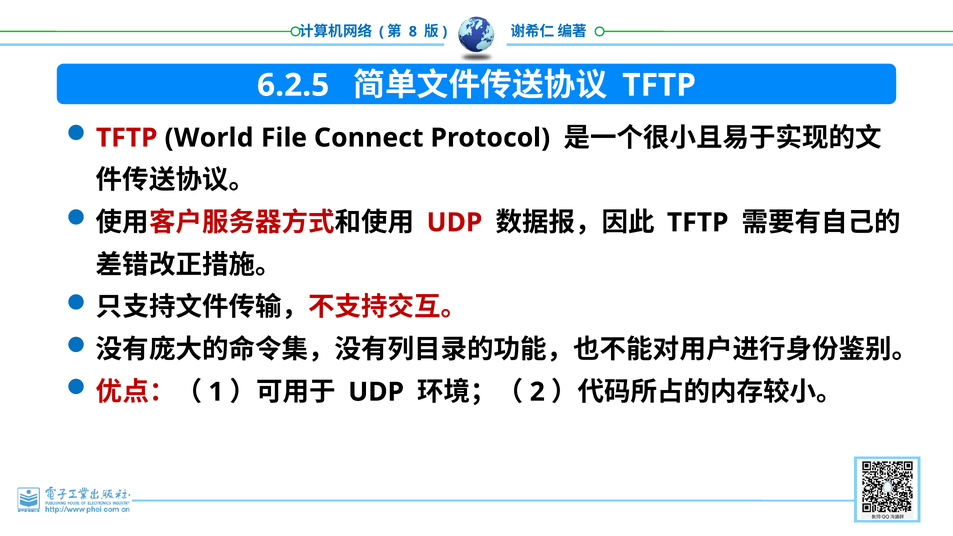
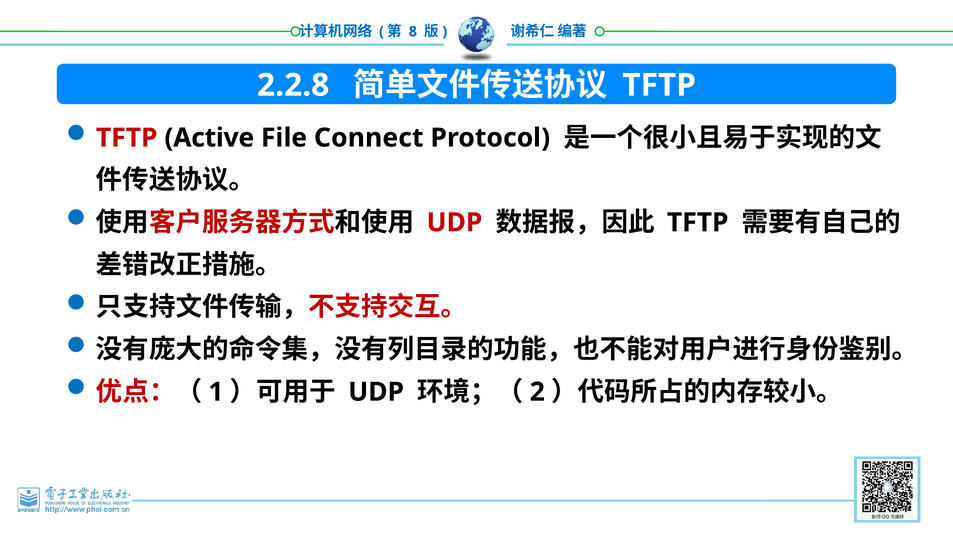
6.2.5: 6.2.5 -> 2.2.8
World: World -> Active
